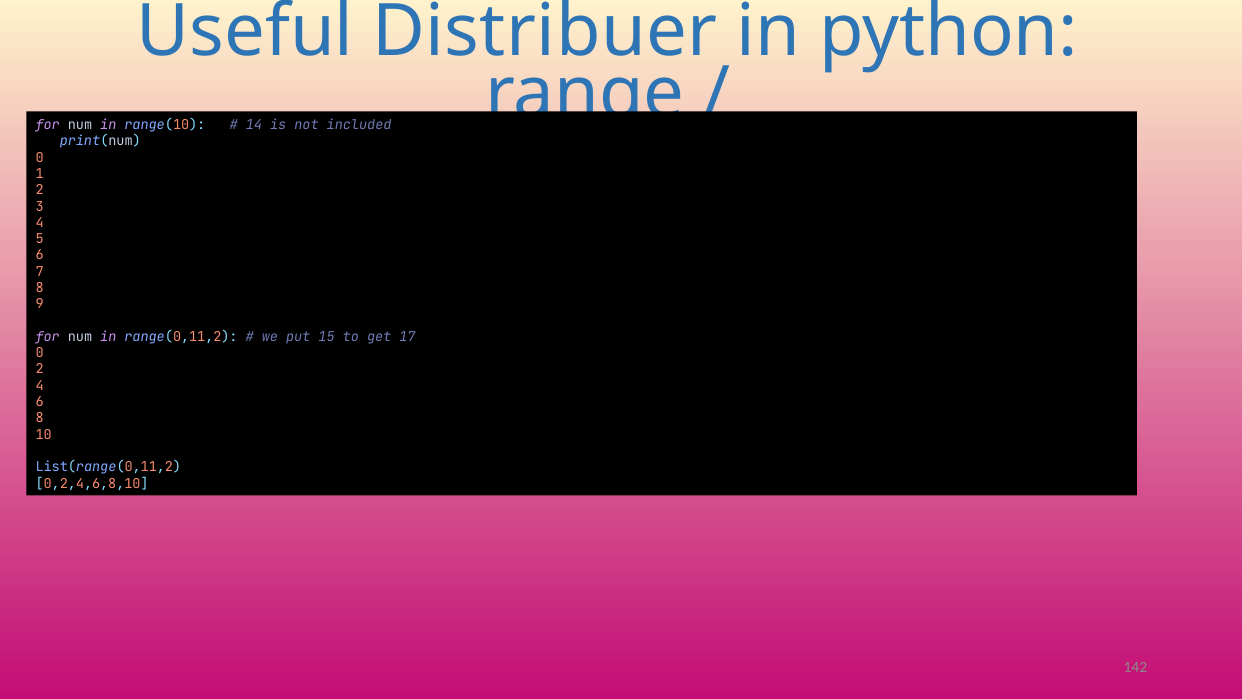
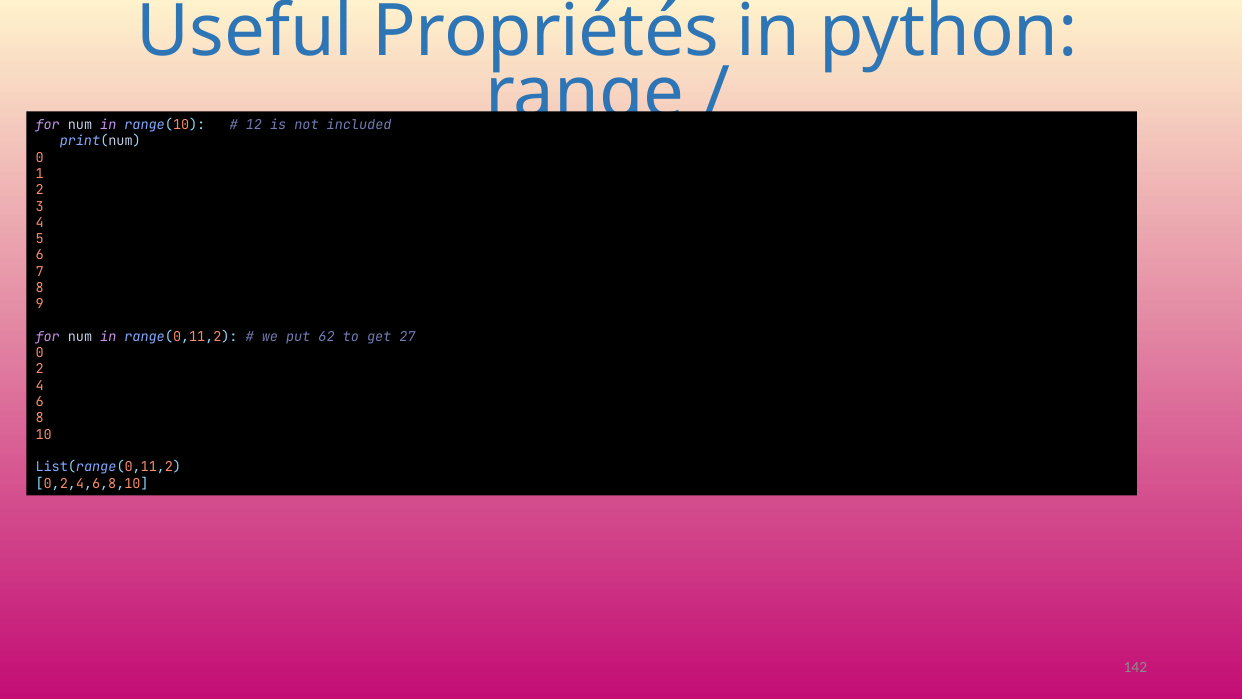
Distribuer: Distribuer -> Propriétés
14: 14 -> 12
15: 15 -> 62
17: 17 -> 27
